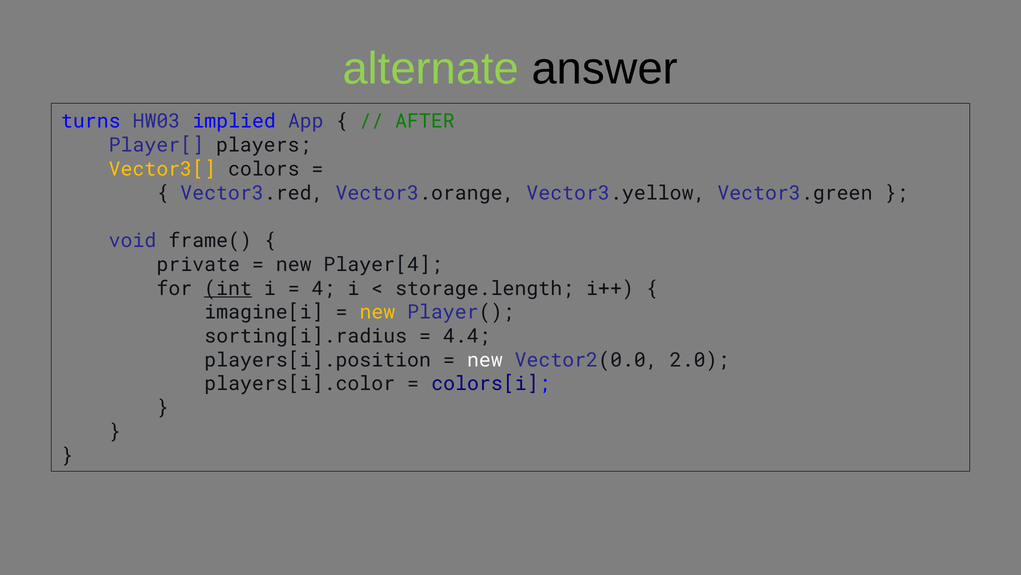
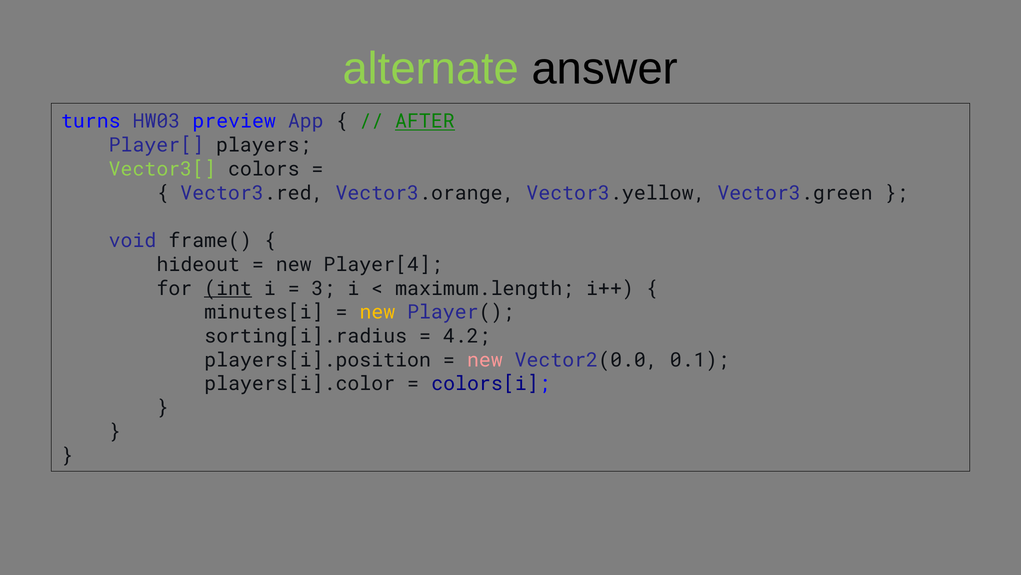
implied: implied -> preview
AFTER underline: none -> present
Vector3[ colour: yellow -> light green
private: private -> hideout
4: 4 -> 3
storage.length: storage.length -> maximum.length
imagine[i: imagine[i -> minutes[i
4.4: 4.4 -> 4.2
new at (485, 360) colour: white -> pink
2.0: 2.0 -> 0.1
